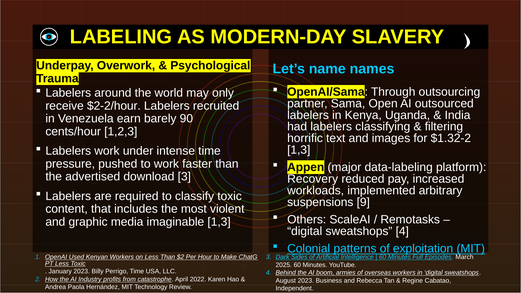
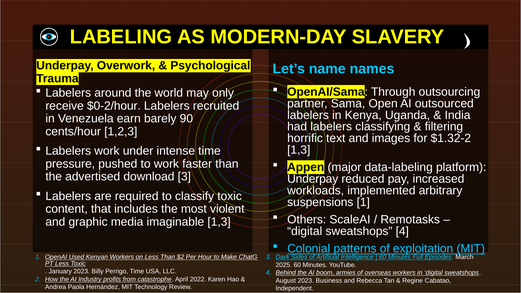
$2-2/hour: $2-2/hour -> $0-2/hour
Recovery at (313, 179): Recovery -> Underpay
suspensions 9: 9 -> 1
